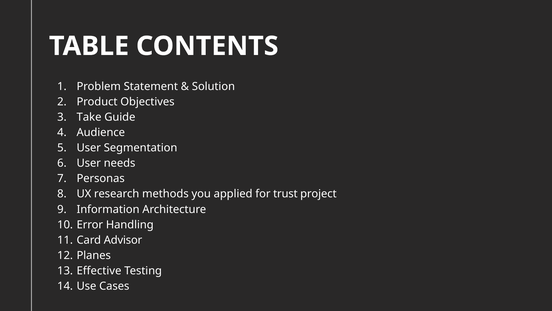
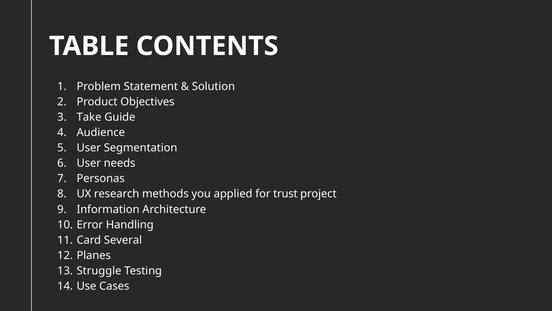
Advisor: Advisor -> Several
Effective: Effective -> Struggle
